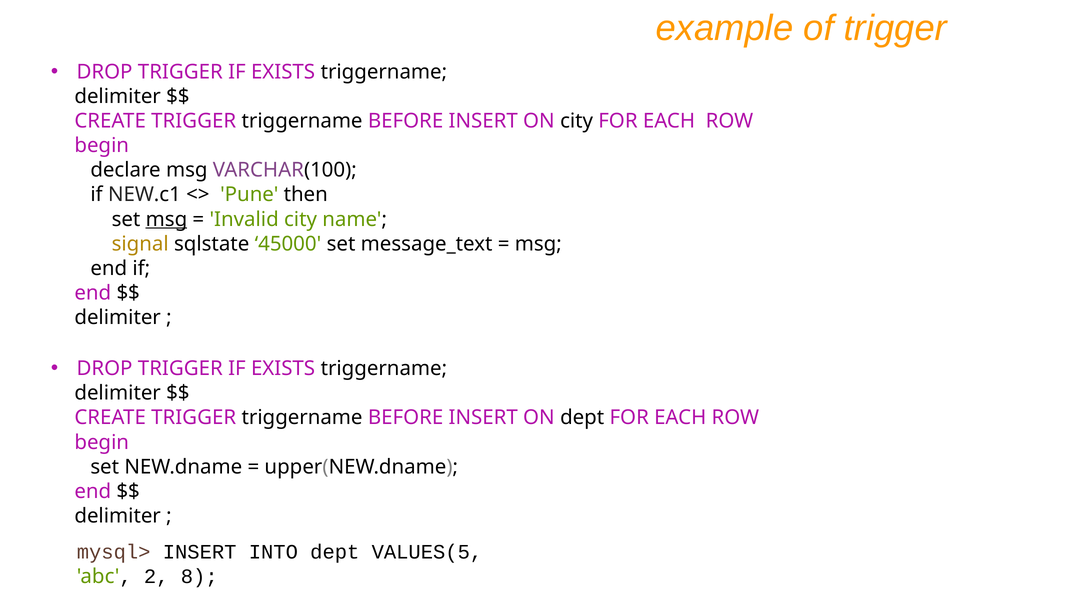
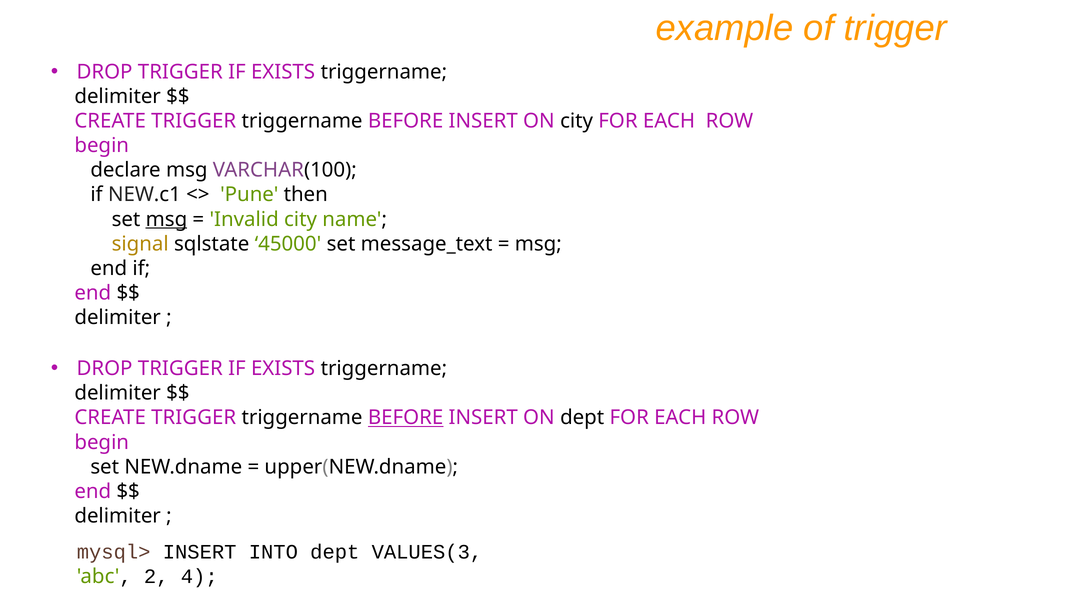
BEFORE at (406, 418) underline: none -> present
VALUES(5: VALUES(5 -> VALUES(3
8: 8 -> 4
